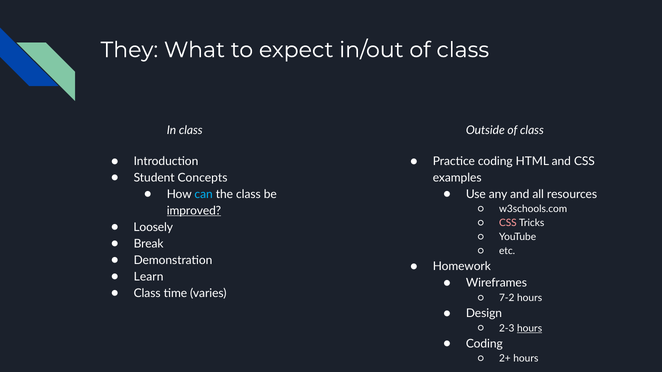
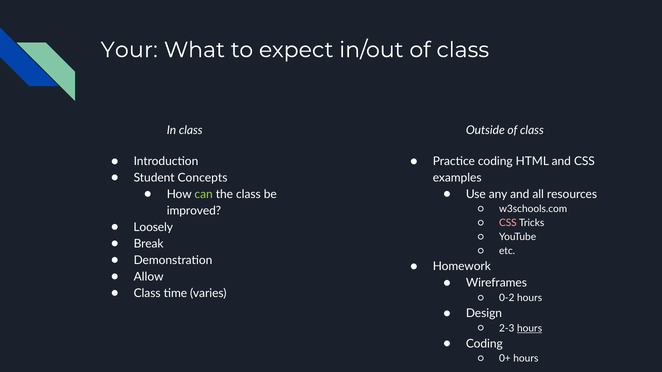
They: They -> Your
can colour: light blue -> light green
improved underline: present -> none
Learn: Learn -> Allow
7-2: 7-2 -> 0-2
2+: 2+ -> 0+
